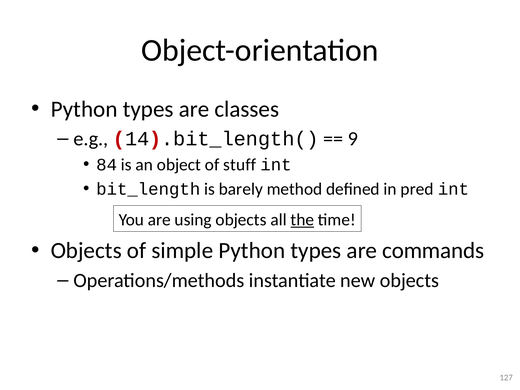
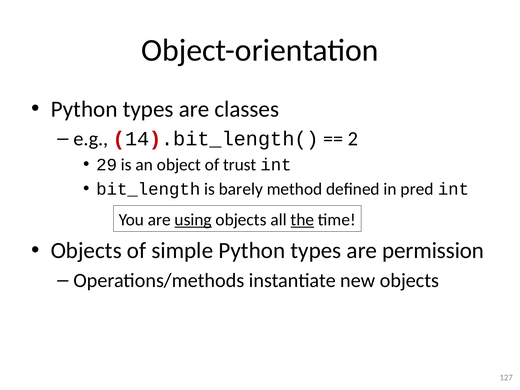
9: 9 -> 2
84: 84 -> 29
stuff: stuff -> trust
using underline: none -> present
commands: commands -> permission
